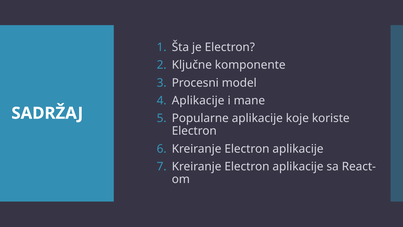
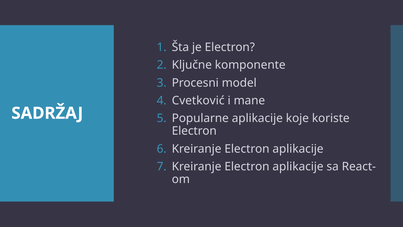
Aplikacije at (198, 100): Aplikacije -> Cvetković
